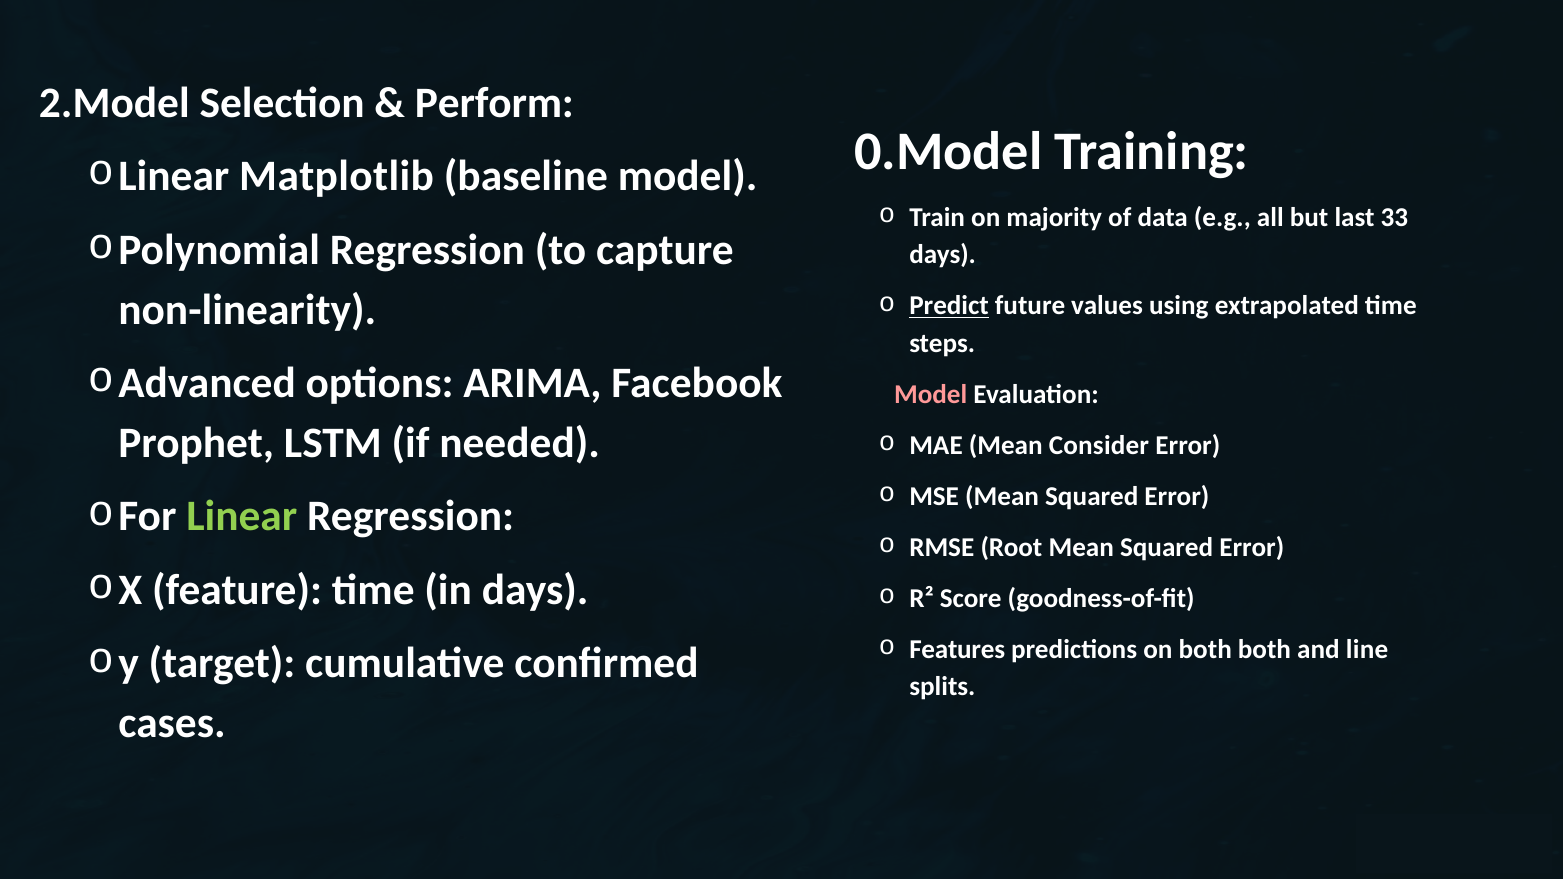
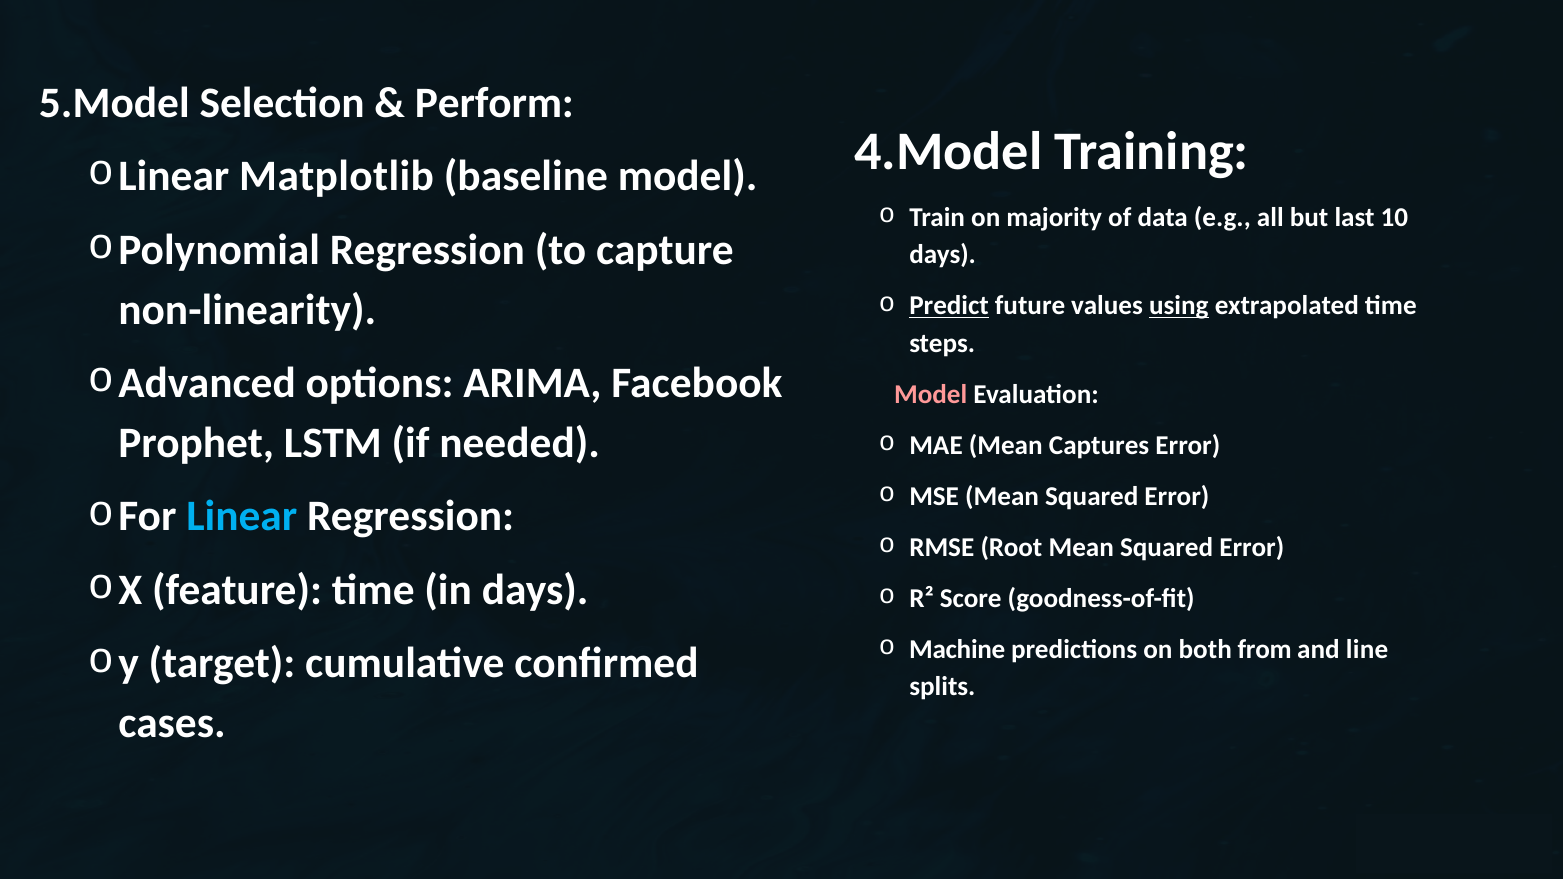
2.Model: 2.Model -> 5.Model
0.Model: 0.Model -> 4.Model
33: 33 -> 10
using underline: none -> present
Consider: Consider -> Captures
Linear at (242, 517) colour: light green -> light blue
Features: Features -> Machine
both both: both -> from
